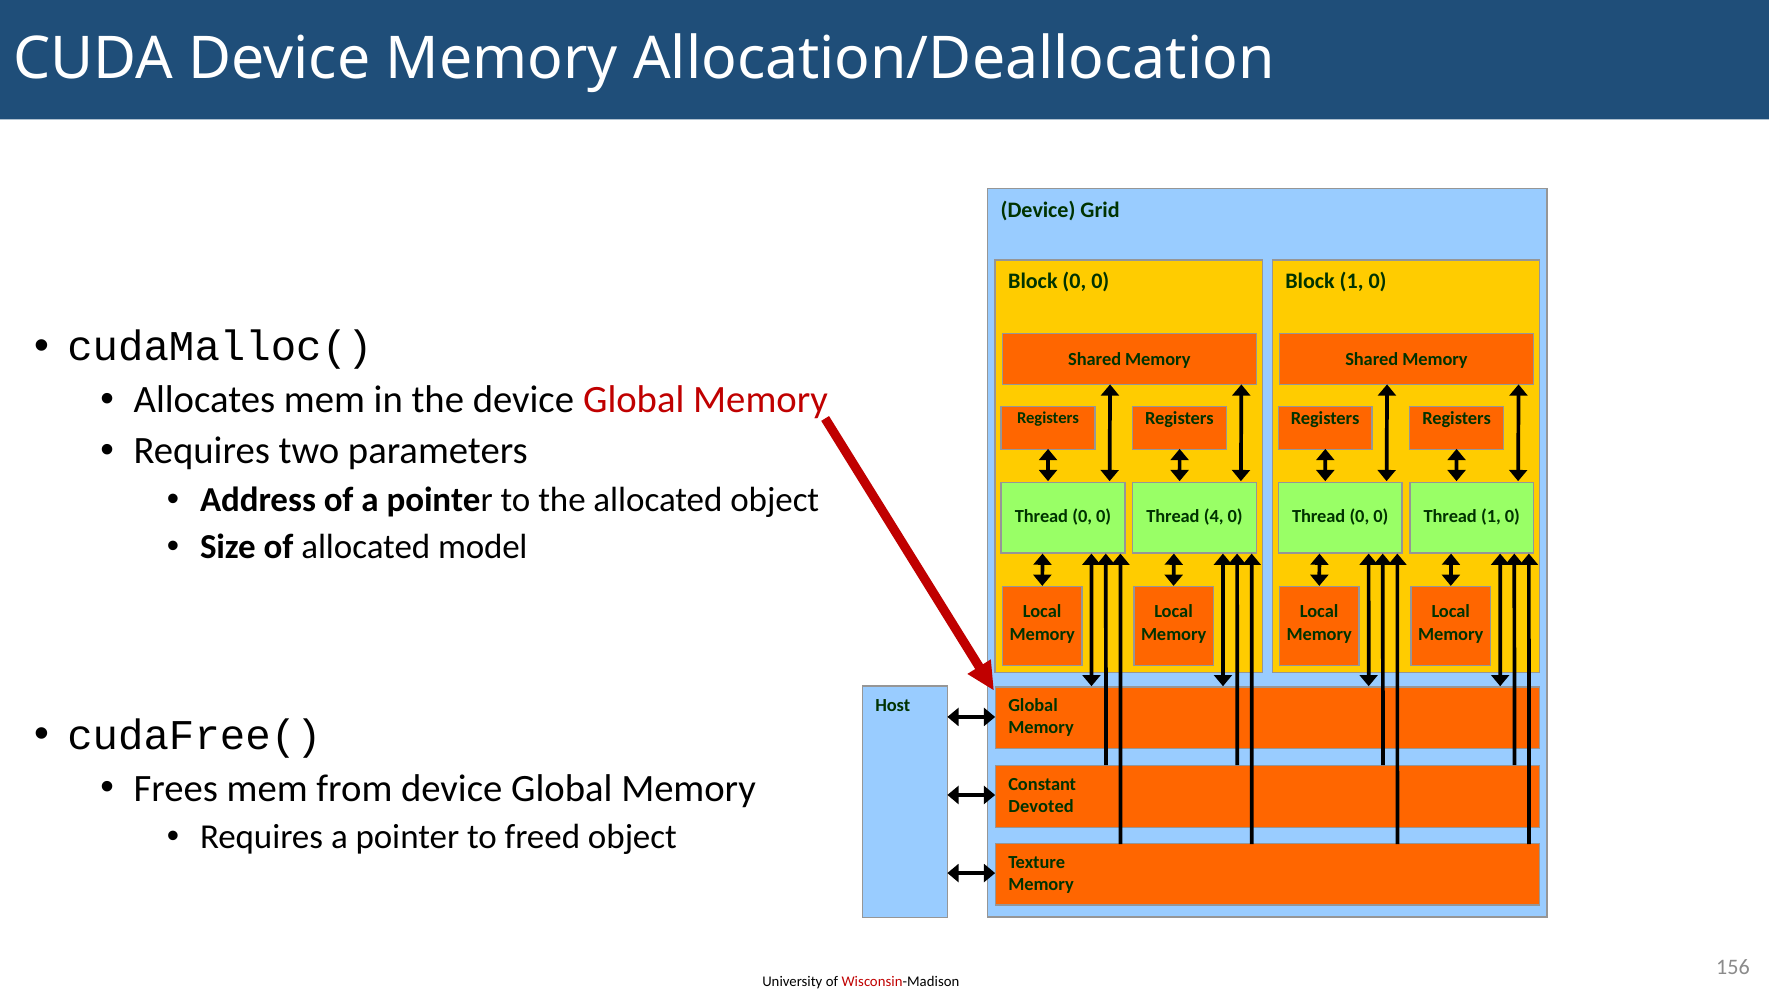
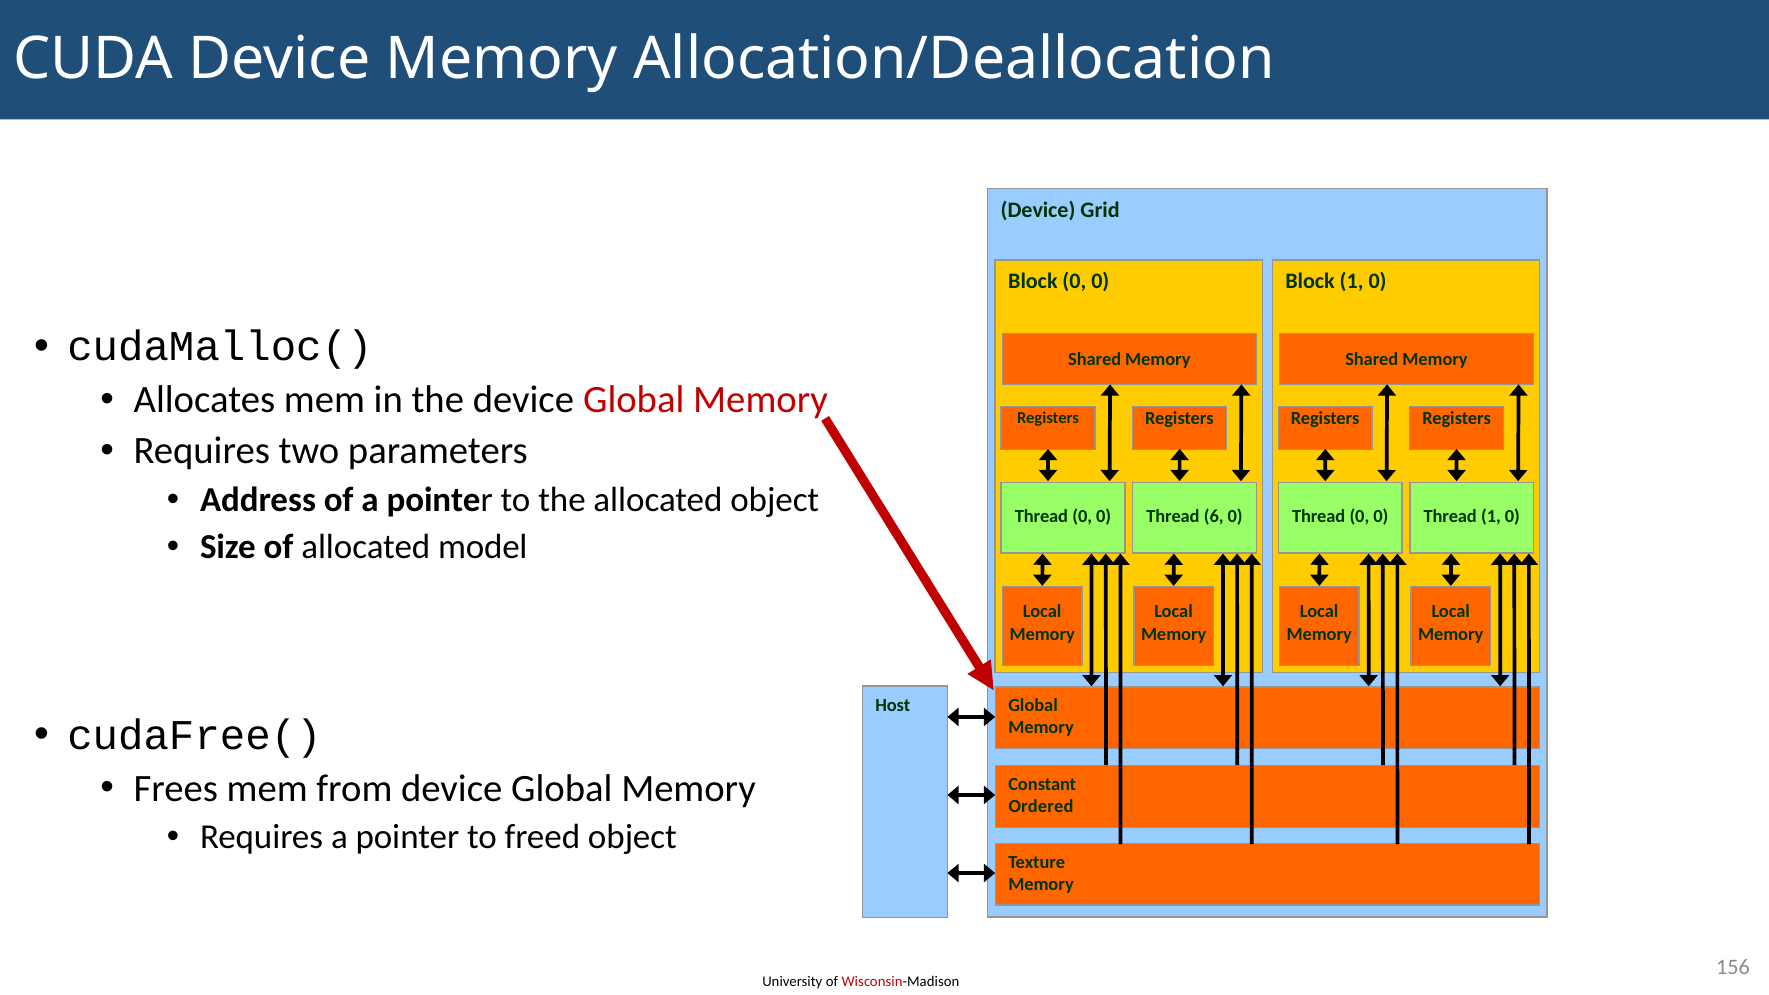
4: 4 -> 6
Devoted: Devoted -> Ordered
